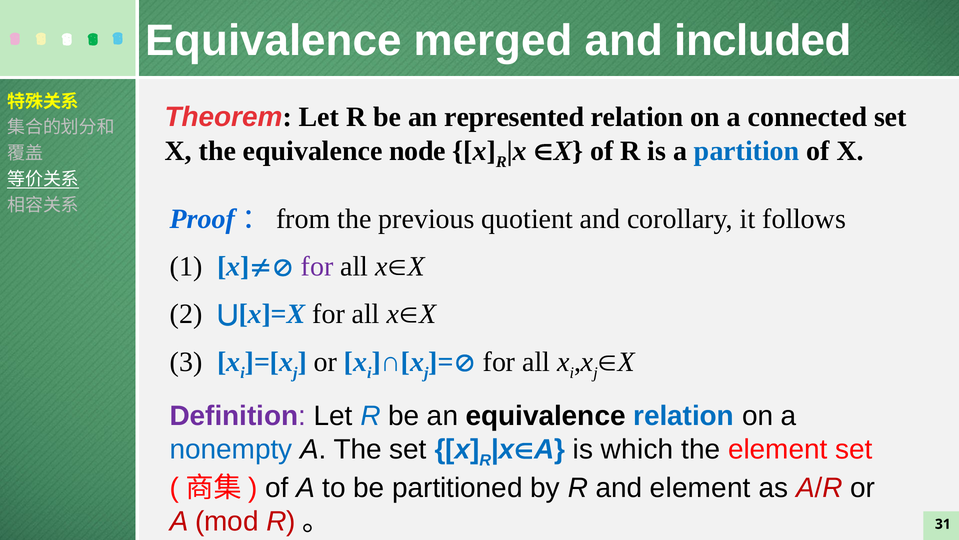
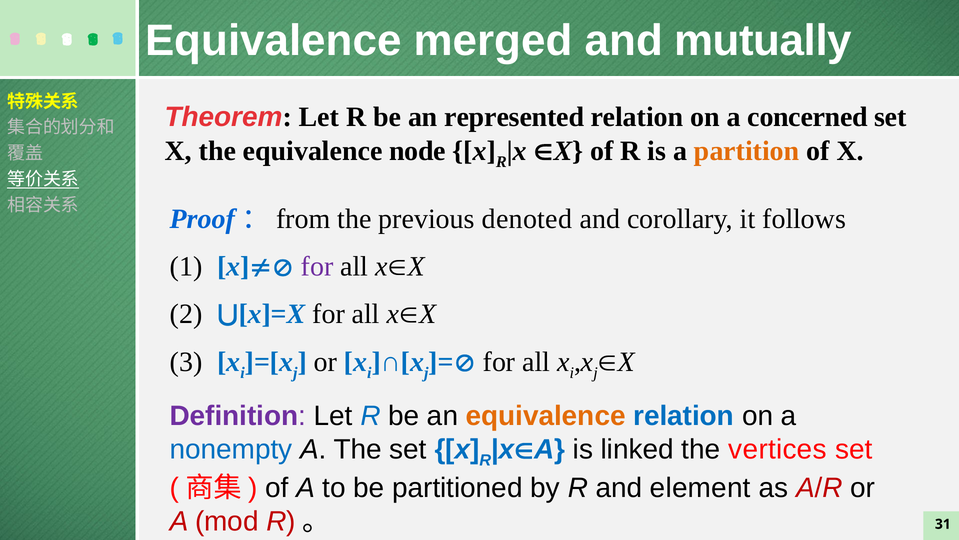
included: included -> mutually
connected: connected -> concerned
partition colour: blue -> orange
quotient: quotient -> denoted
equivalence at (546, 416) colour: black -> orange
which: which -> linked
the element: element -> vertices
